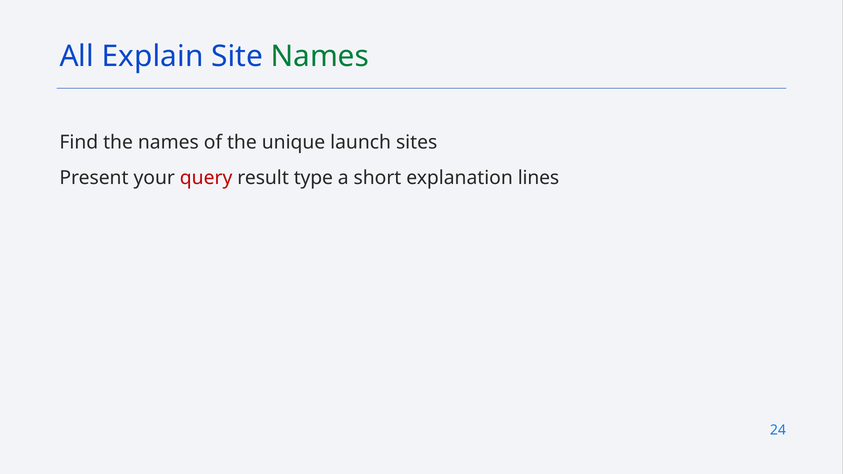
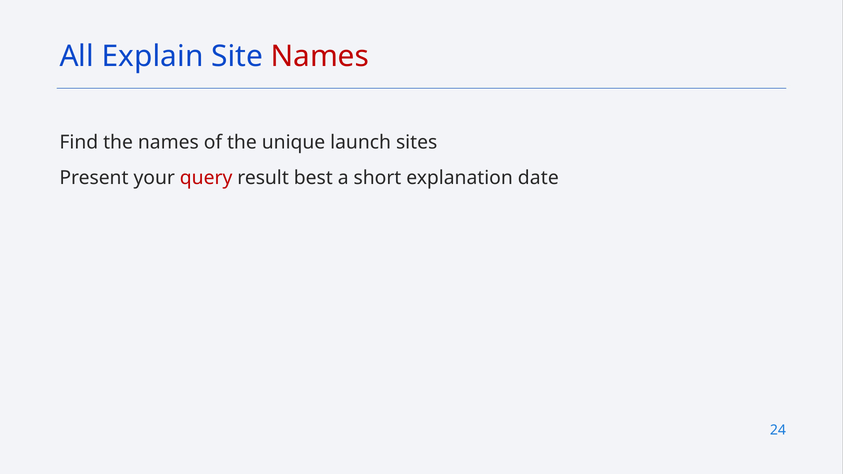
Names at (320, 56) colour: green -> red
type: type -> best
lines: lines -> date
